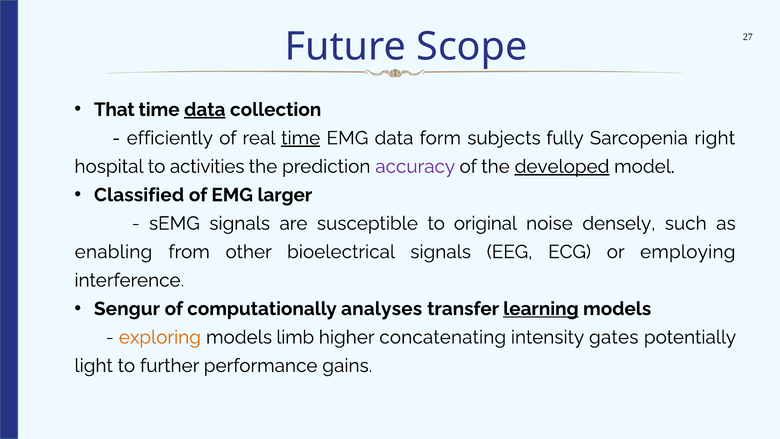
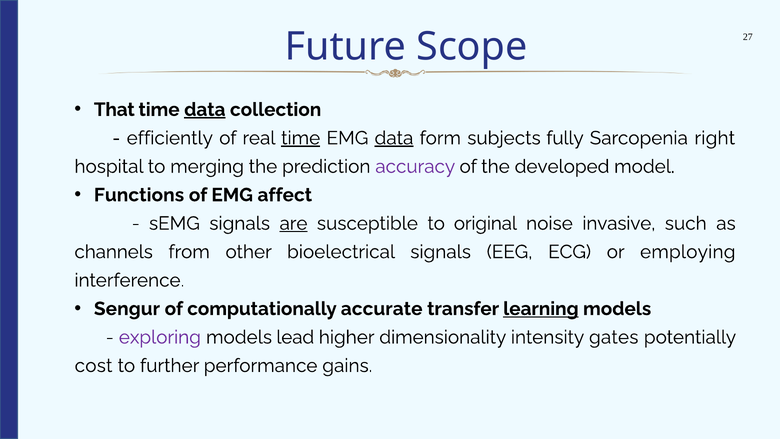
data at (394, 138) underline: none -> present
activities: activities -> merging
developed underline: present -> none
Classified: Classified -> Functions
larger: larger -> affect
are underline: none -> present
densely: densely -> invasive
enabling: enabling -> channels
analyses: analyses -> accurate
exploring colour: orange -> purple
limb: limb -> lead
concatenating: concatenating -> dimensionality
light: light -> cost
